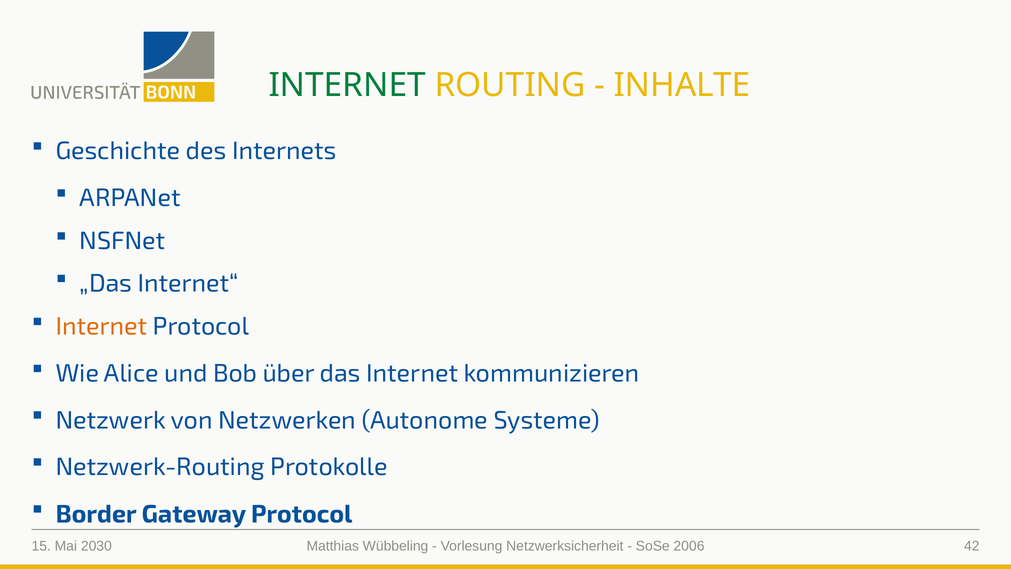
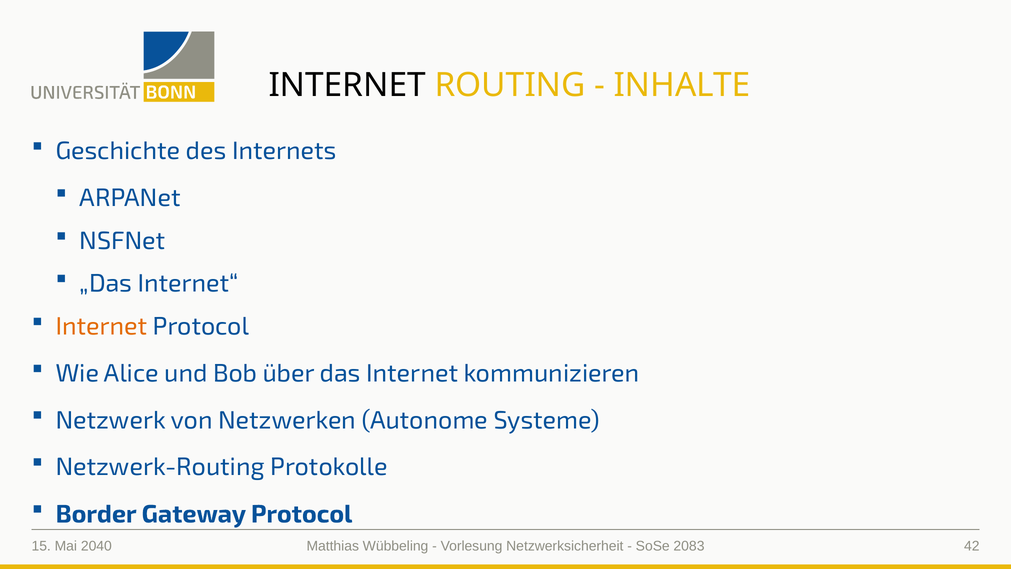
INTERNET at (347, 85) colour: green -> black
2030: 2030 -> 2040
2006: 2006 -> 2083
